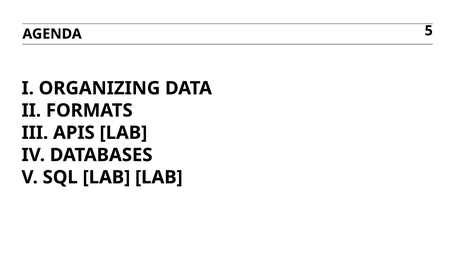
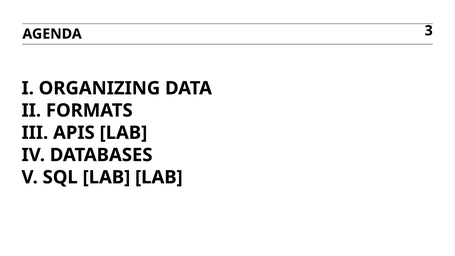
5: 5 -> 3
